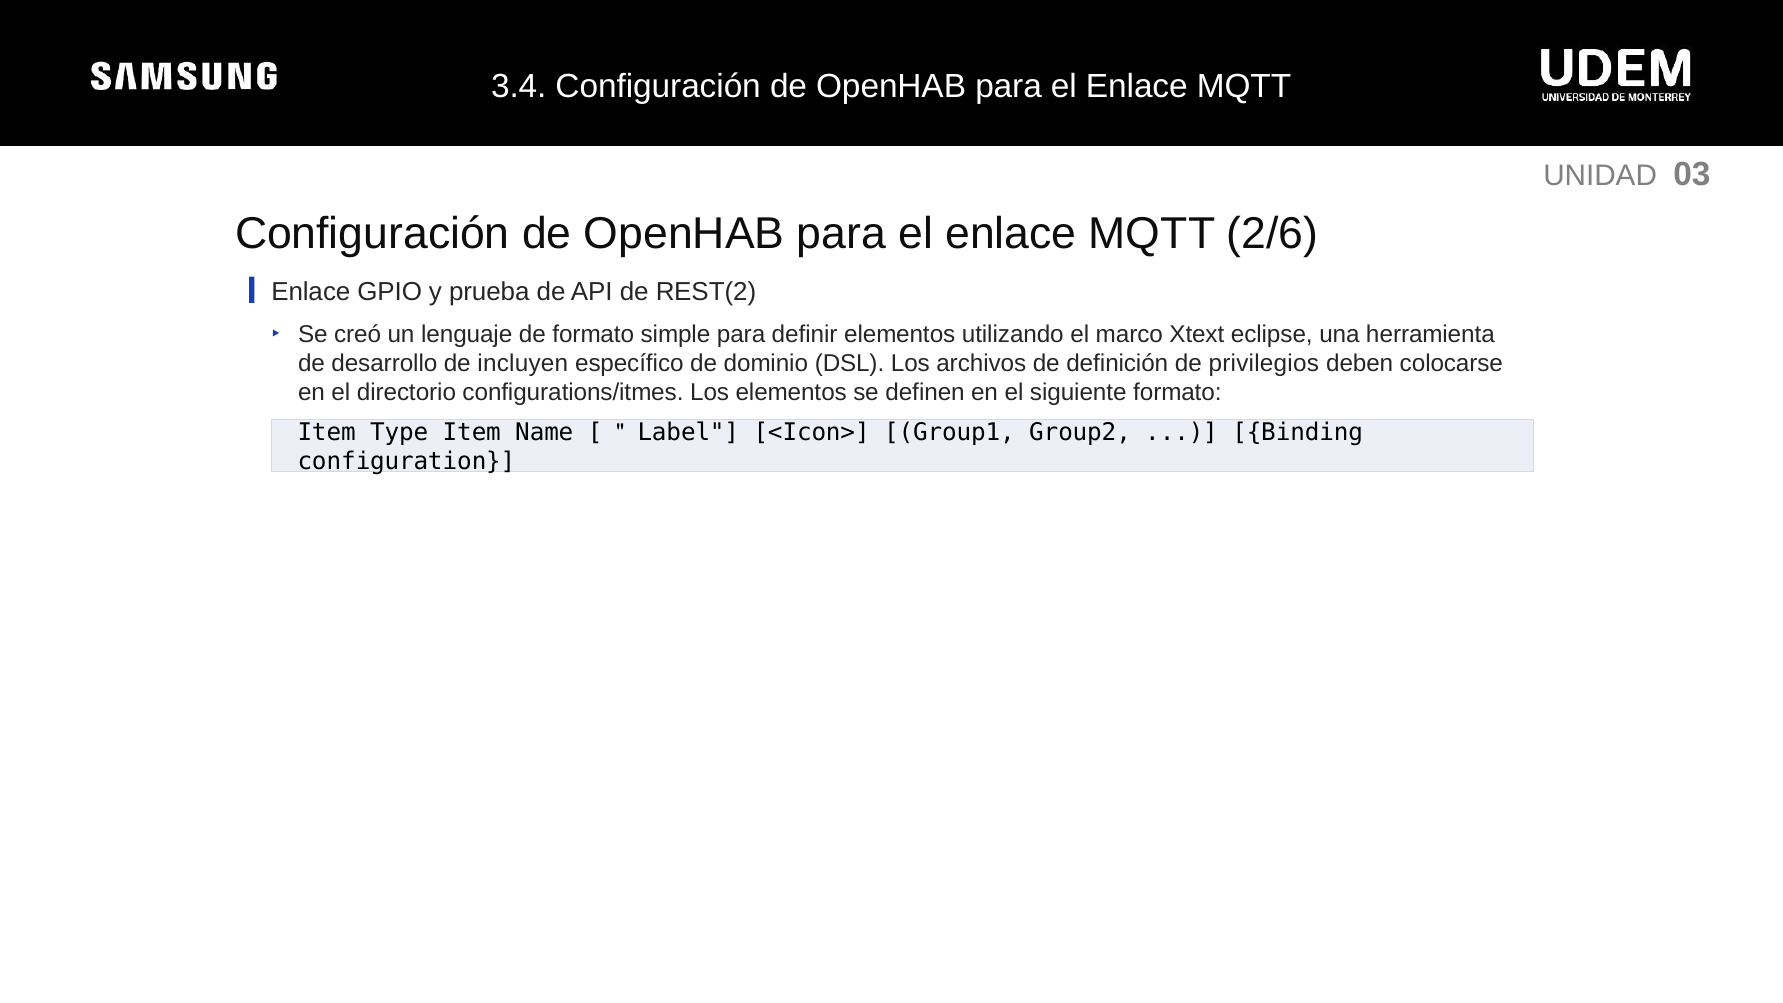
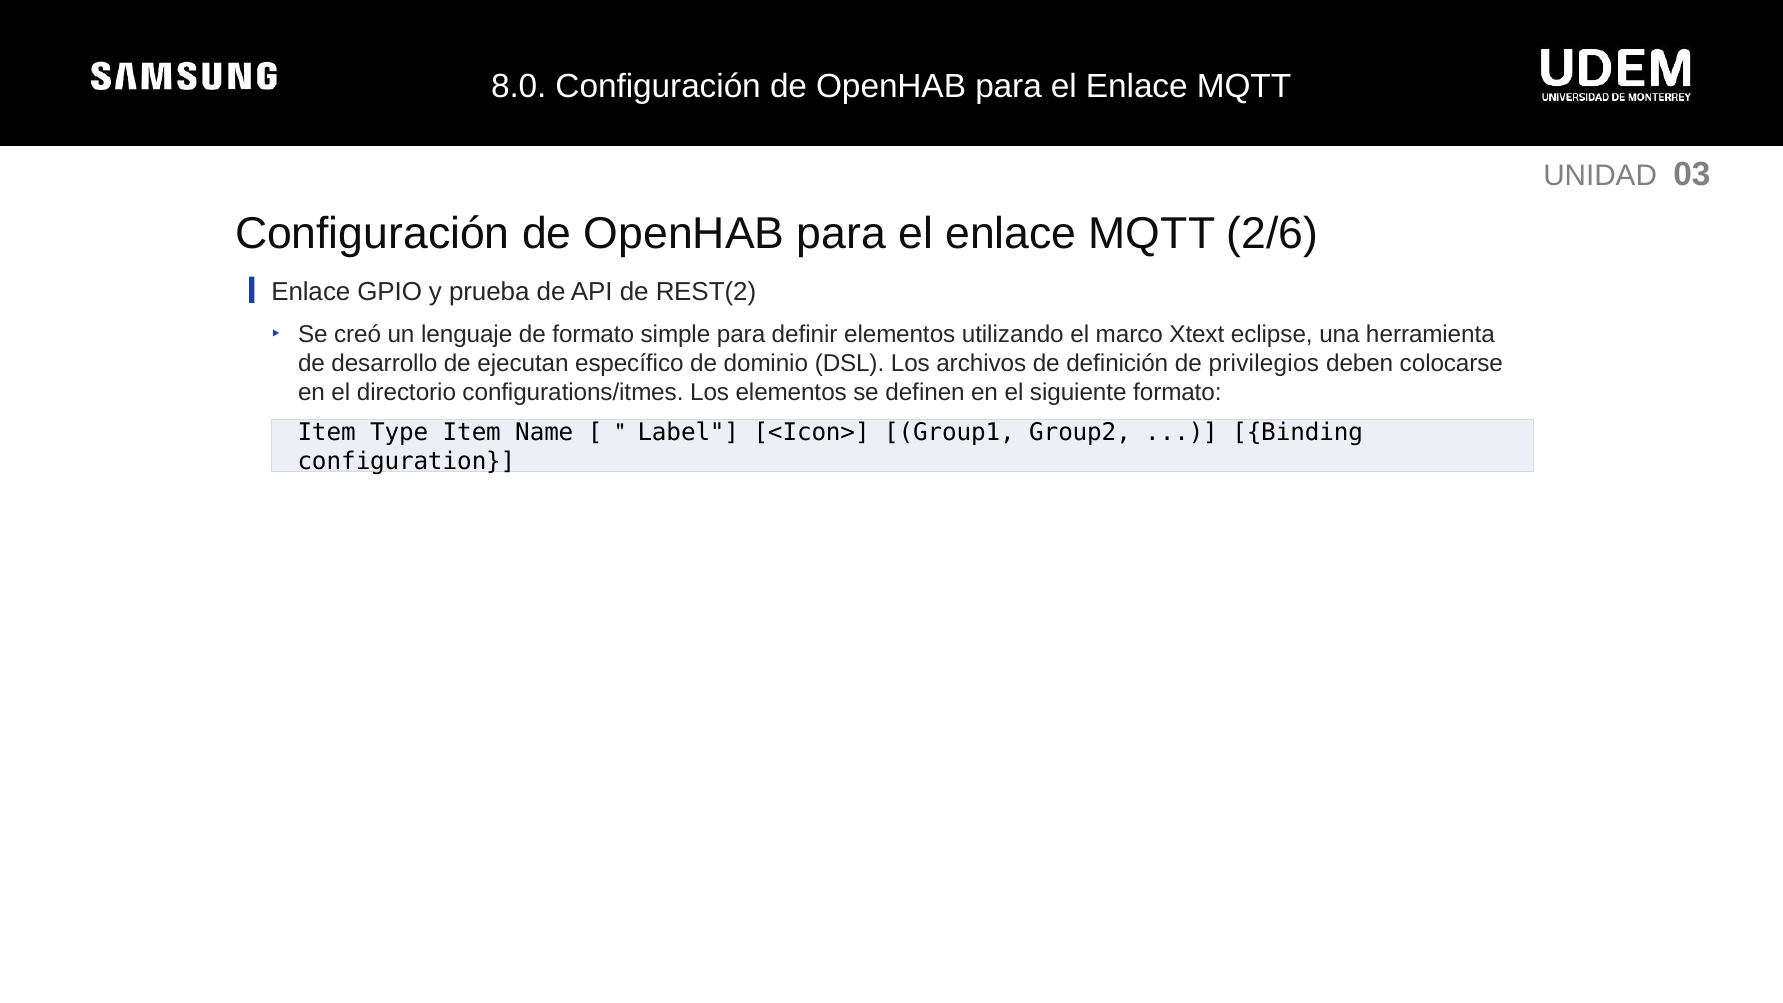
3.4: 3.4 -> 8.0
incluyen: incluyen -> ejecutan
